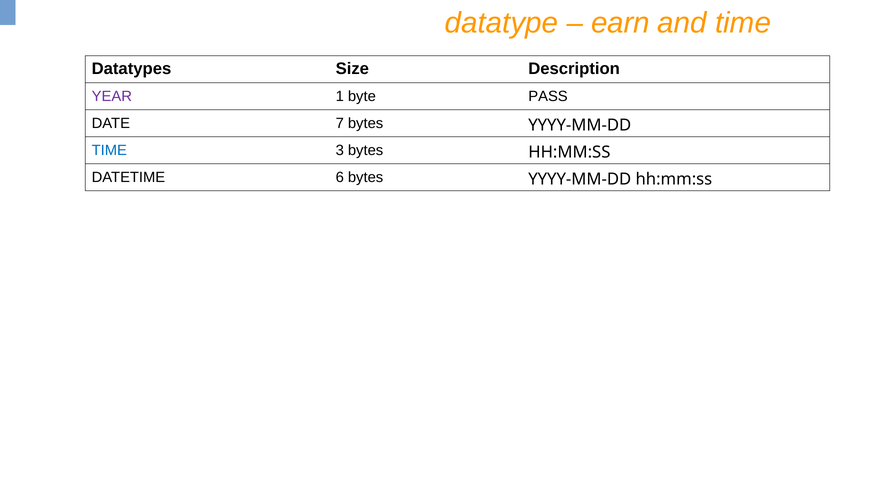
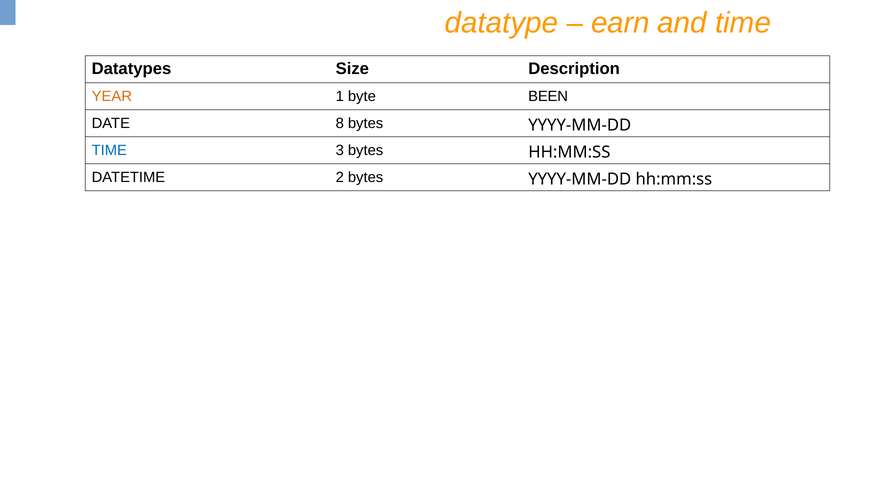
YEAR colour: purple -> orange
PASS: PASS -> BEEN
7: 7 -> 8
6: 6 -> 2
